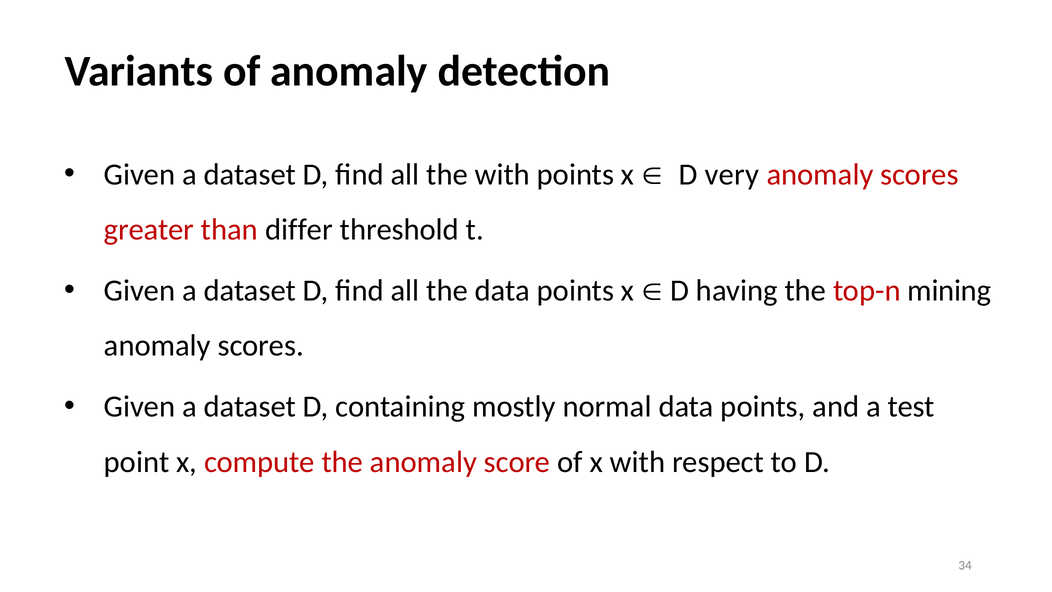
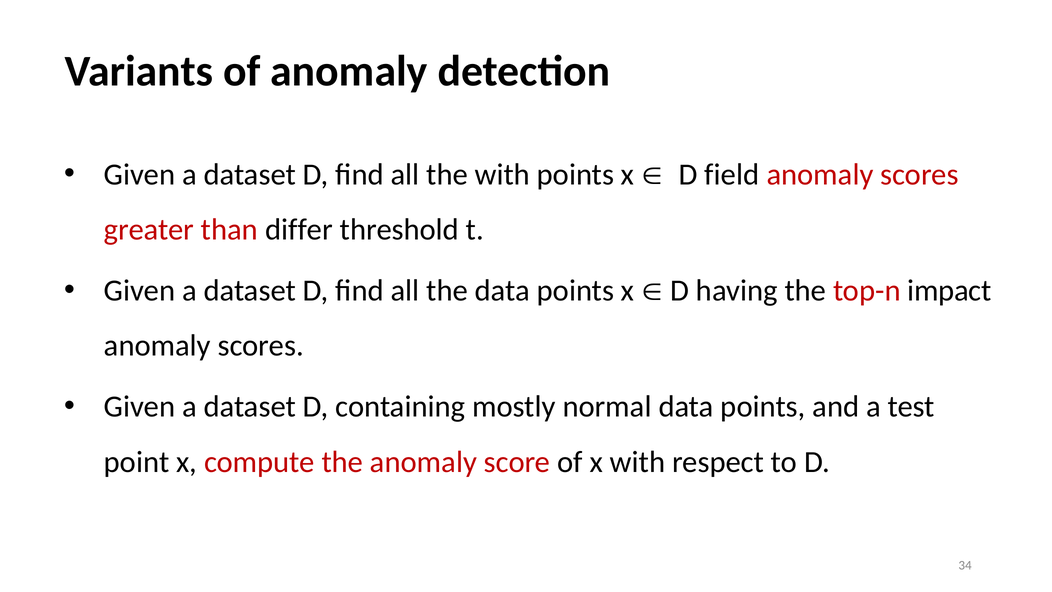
very: very -> field
mining: mining -> impact
